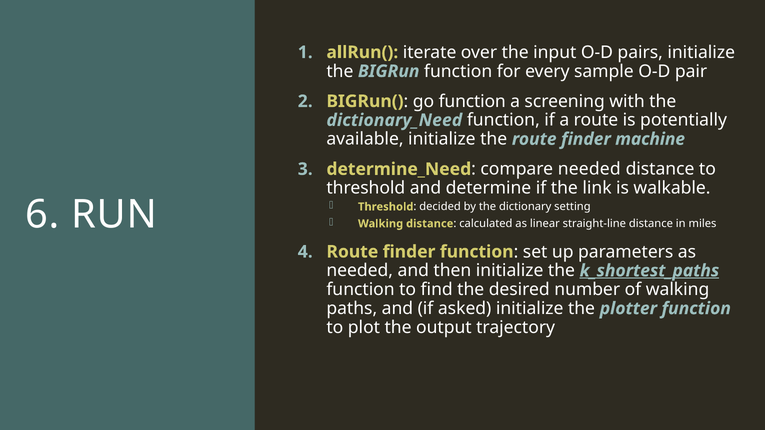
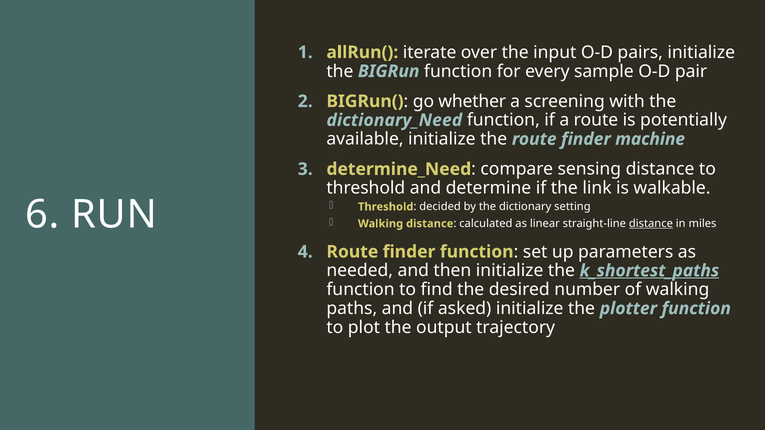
go function: function -> whether
compare needed: needed -> sensing
distance at (651, 224) underline: none -> present
